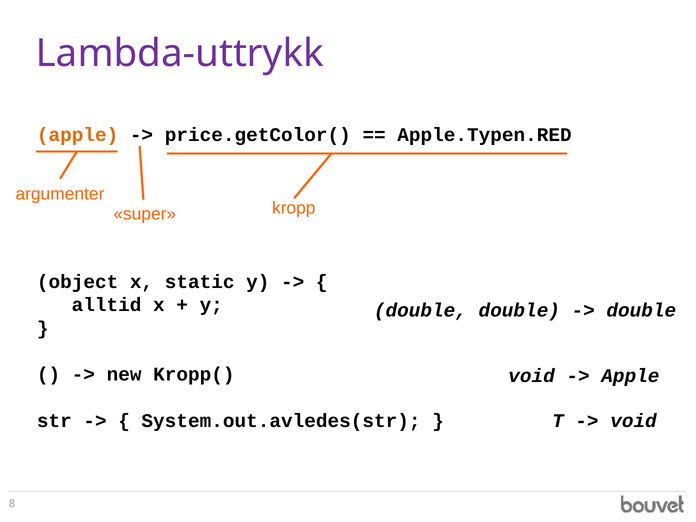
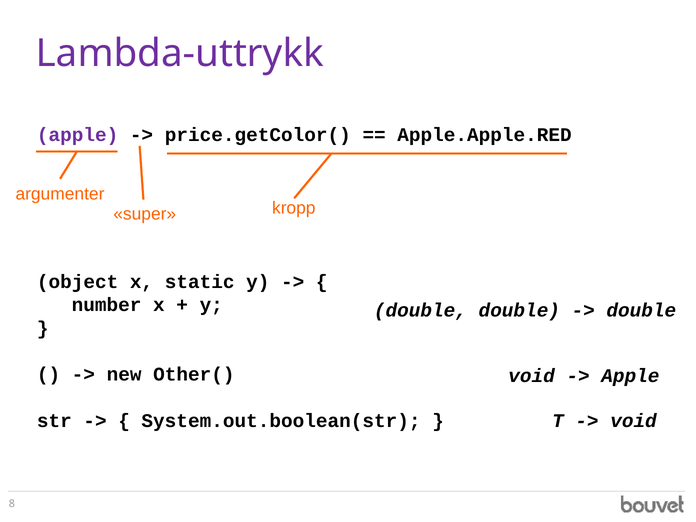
apple at (78, 135) colour: orange -> purple
Apple.Typen.RED: Apple.Typen.RED -> Apple.Apple.RED
alltid: alltid -> number
Kropp(: Kropp( -> Other(
System.out.avledes(str: System.out.avledes(str -> System.out.boolean(str
